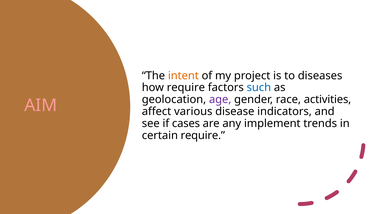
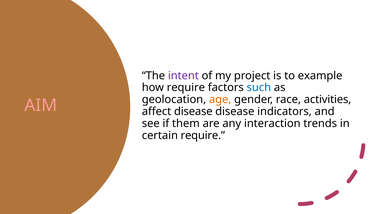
intent colour: orange -> purple
diseases: diseases -> example
age colour: purple -> orange
affect various: various -> disease
cases: cases -> them
implement: implement -> interaction
